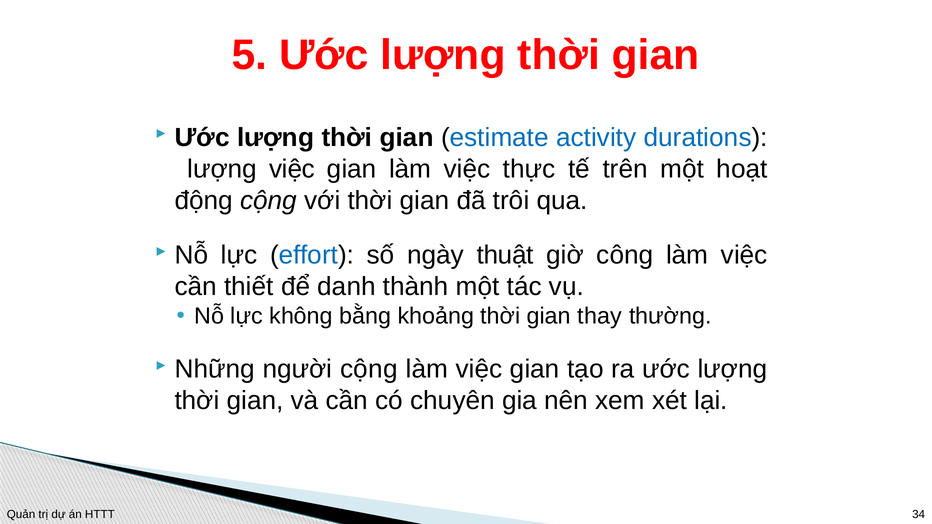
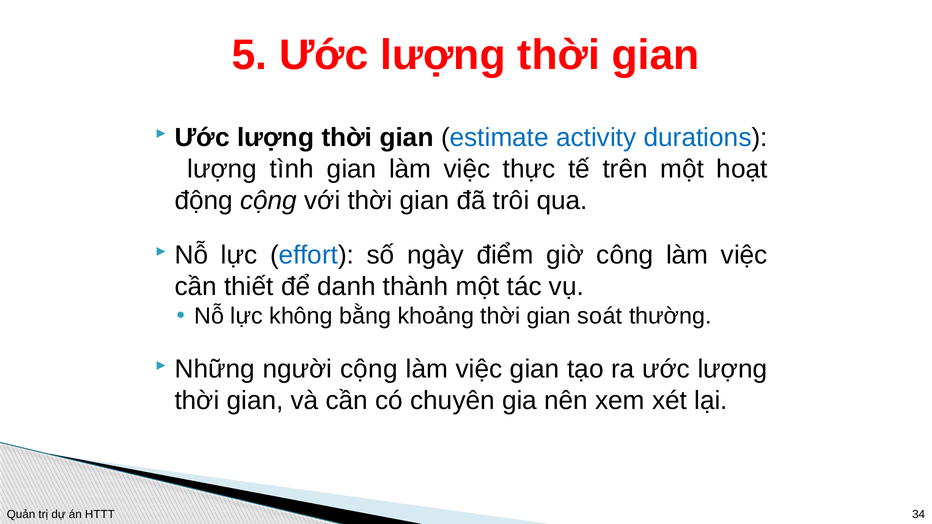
lượng việc: việc -> tình
thuật: thuật -> điểm
thay: thay -> soát
